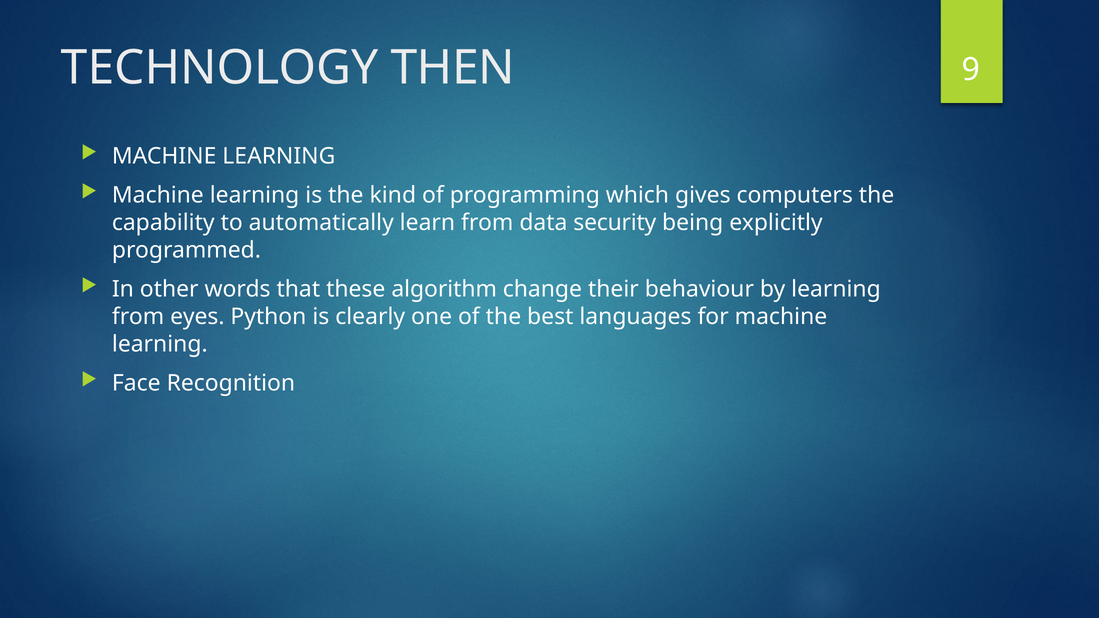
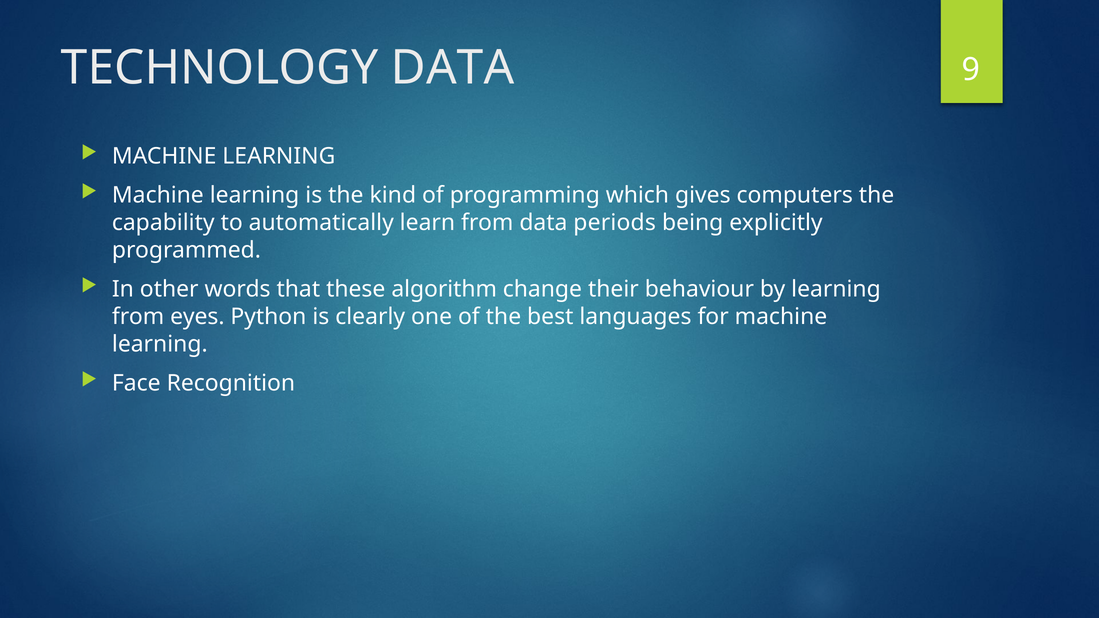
TECHNOLOGY THEN: THEN -> DATA
security: security -> periods
